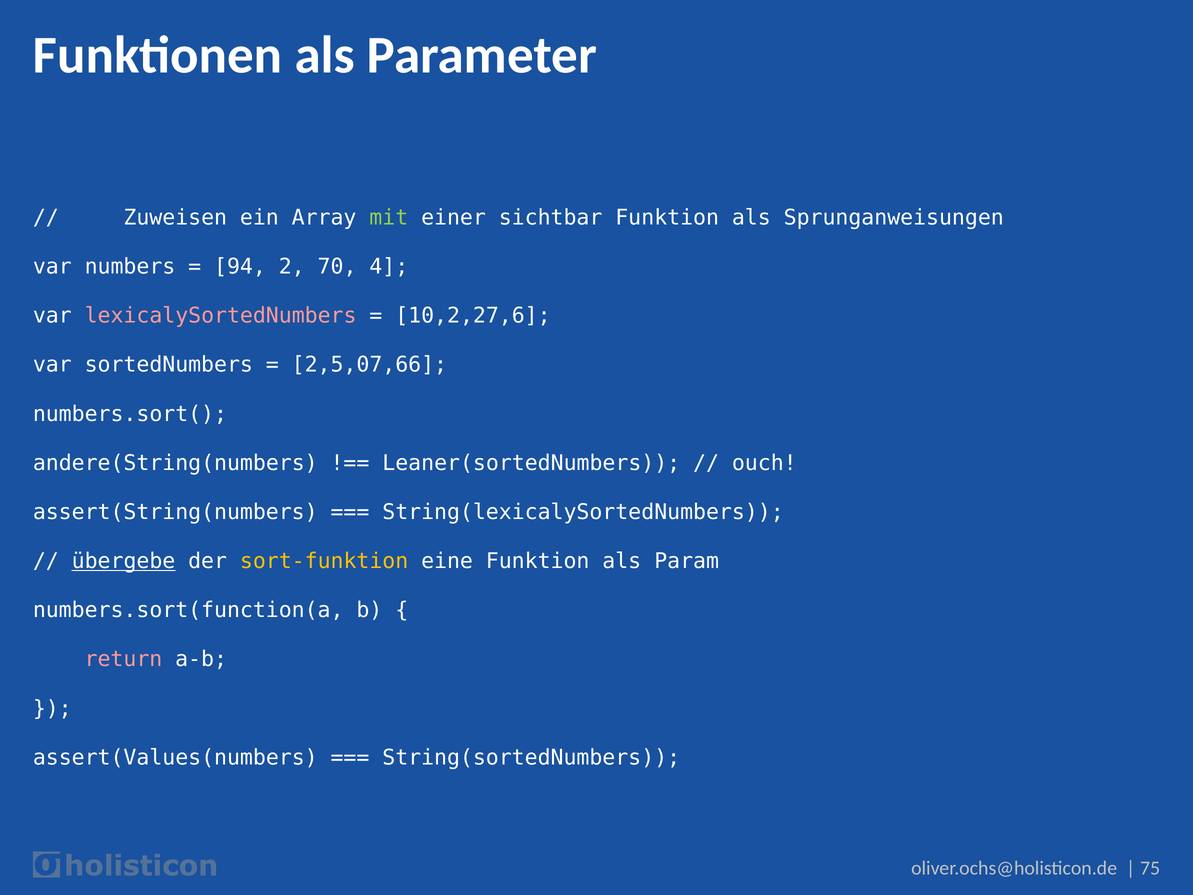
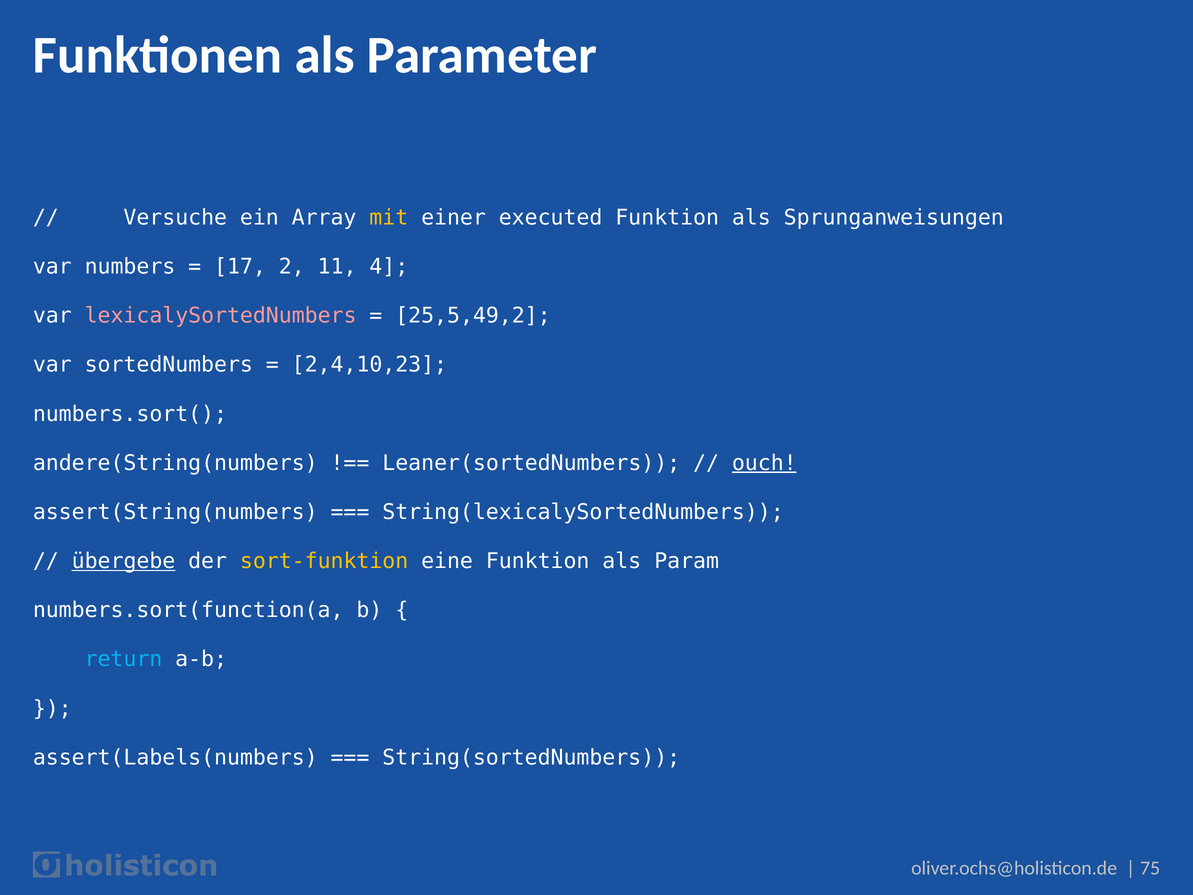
Zuweisen: Zuweisen -> Versuche
mit colour: light green -> yellow
sichtbar: sichtbar -> executed
94: 94 -> 17
70: 70 -> 11
10,2,27,6: 10,2,27,6 -> 25,5,49,2
2,5,07,66: 2,5,07,66 -> 2,4,10,23
ouch underline: none -> present
return colour: pink -> light blue
assert(Values(numbers: assert(Values(numbers -> assert(Labels(numbers
